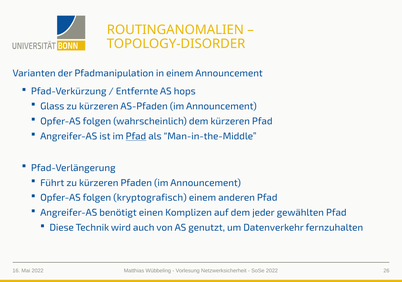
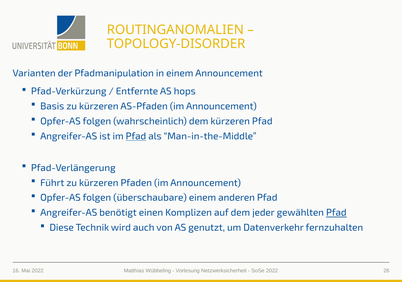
Glass: Glass -> Basis
kryptografisch: kryptografisch -> überschaubare
Pfad at (336, 213) underline: none -> present
